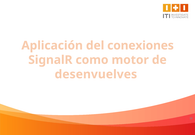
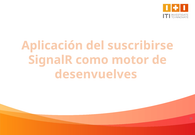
conexiones: conexiones -> suscribirse
